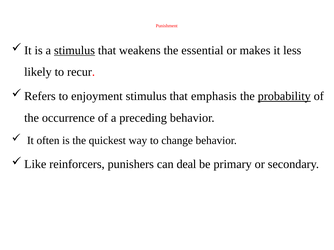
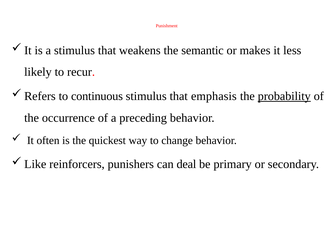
stimulus at (74, 50) underline: present -> none
essential: essential -> semantic
enjoyment: enjoyment -> continuous
